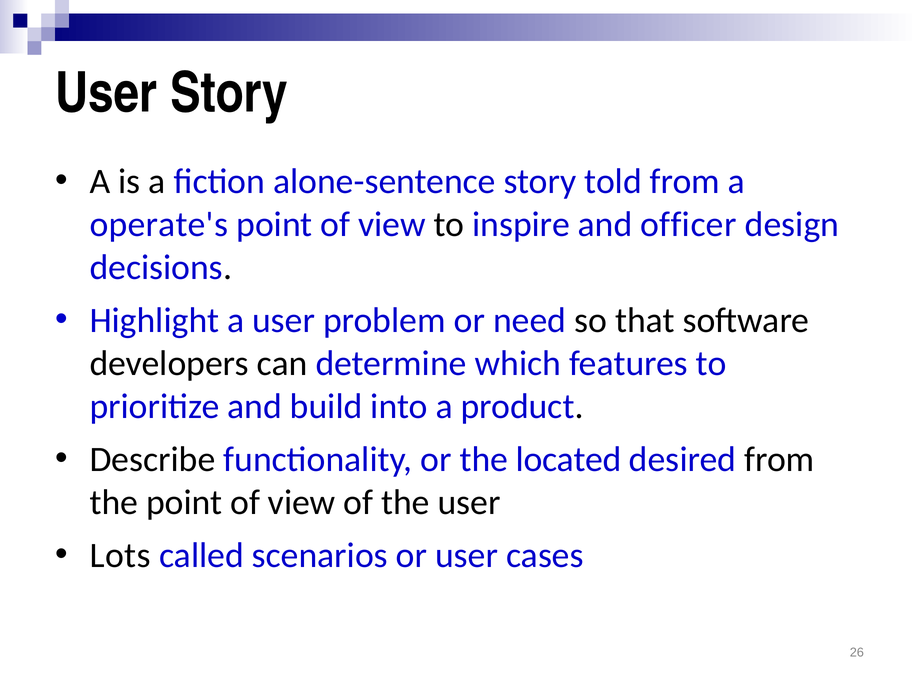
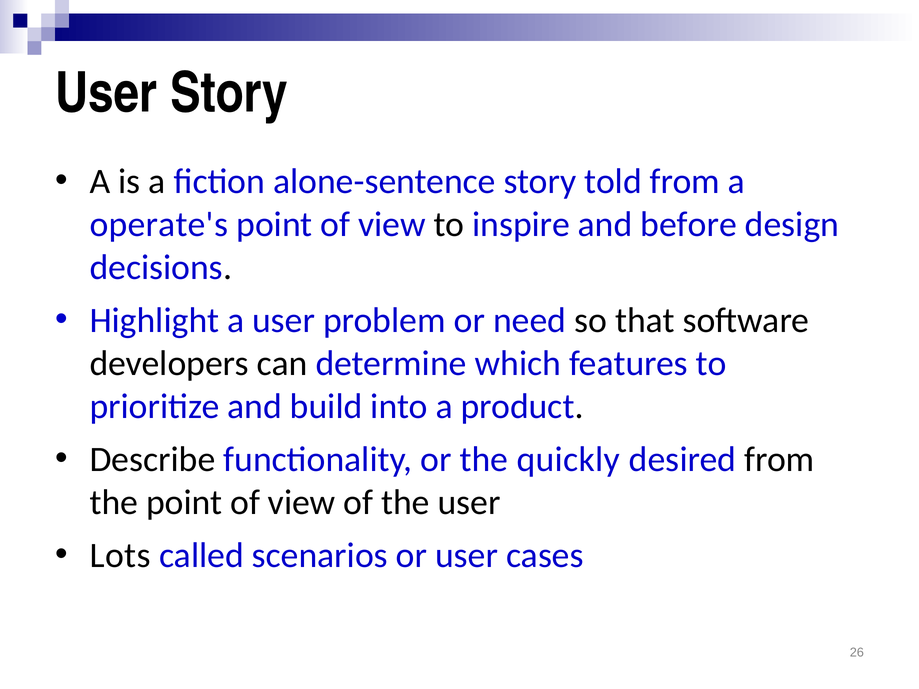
officer: officer -> before
located: located -> quickly
